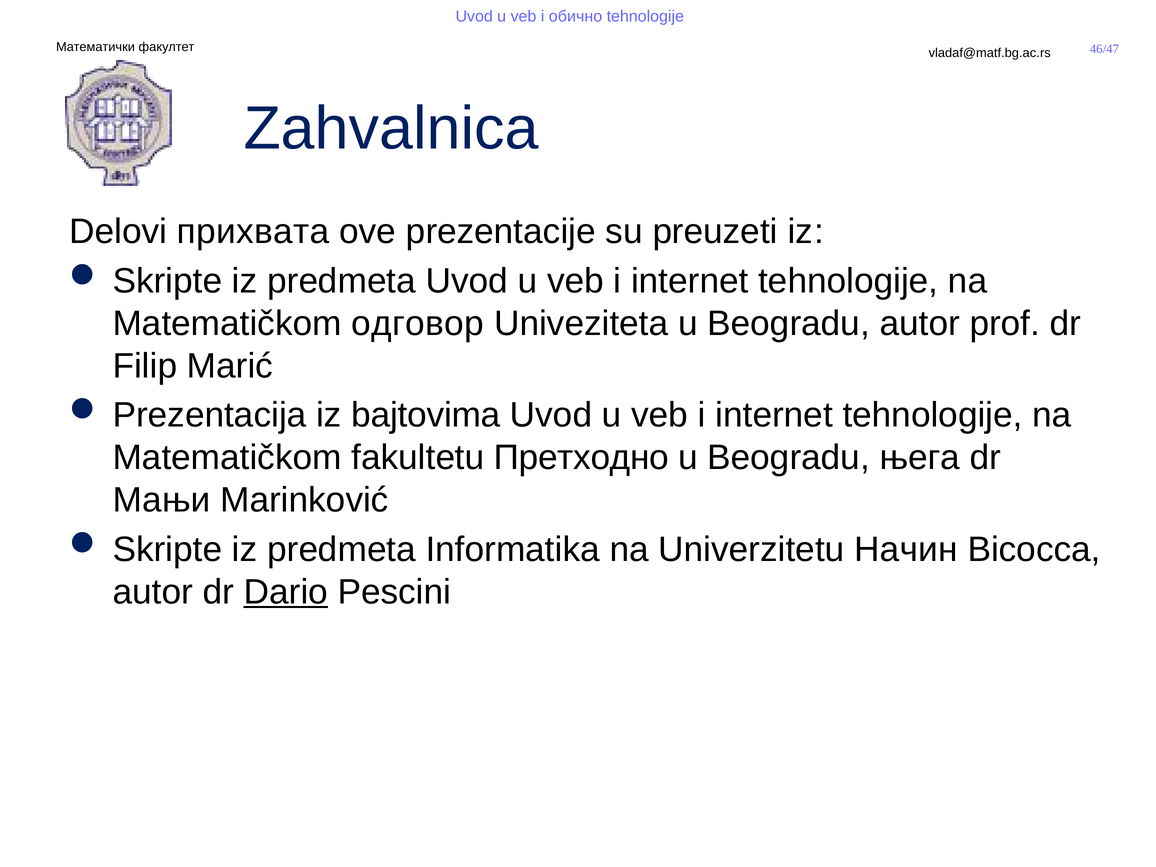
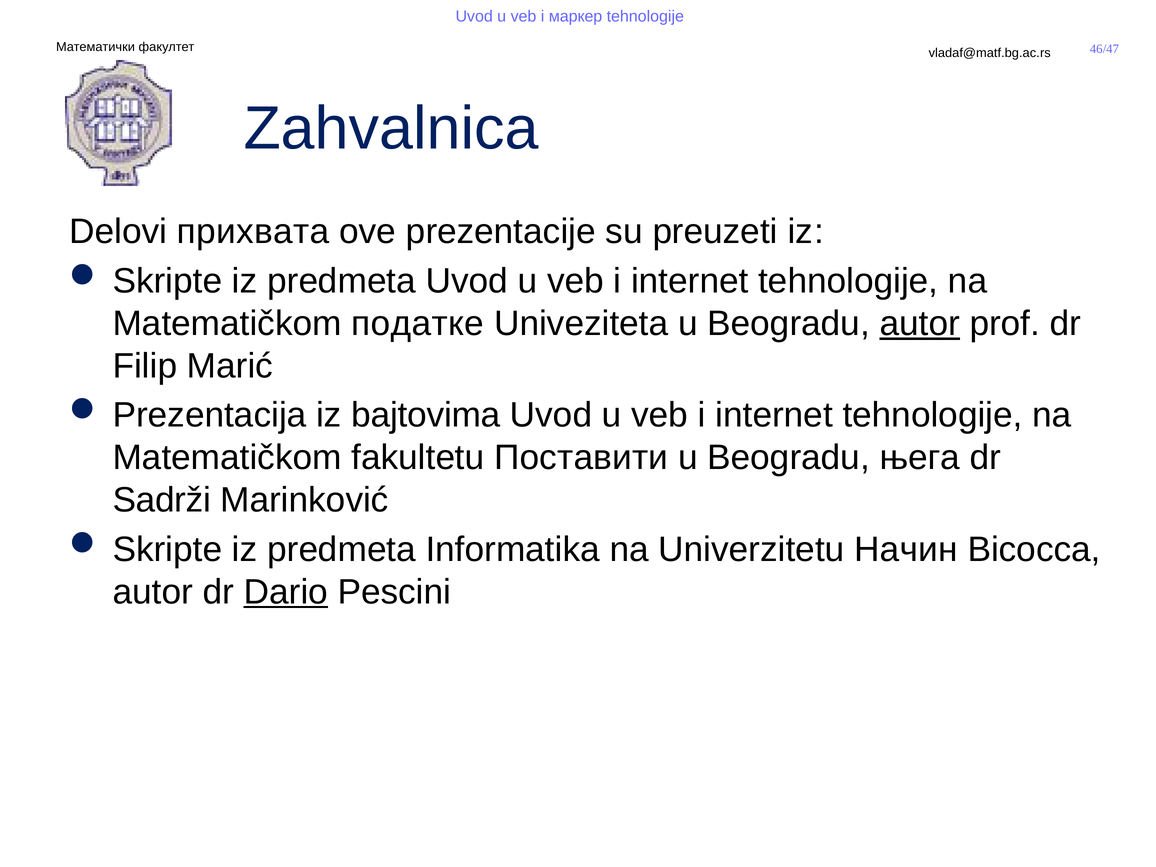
обично: обично -> маркер
одговор: одговор -> податке
autor at (920, 324) underline: none -> present
Претходно: Претходно -> Поставити
Мањи: Мањи -> Sadrži
